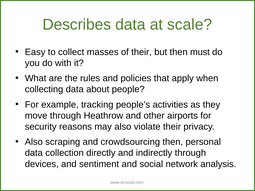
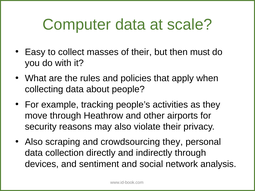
Describes: Describes -> Computer
crowdsourcing then: then -> they
